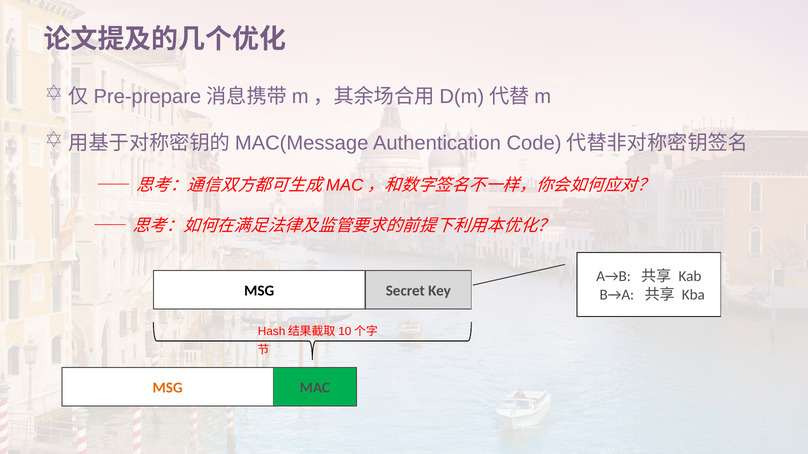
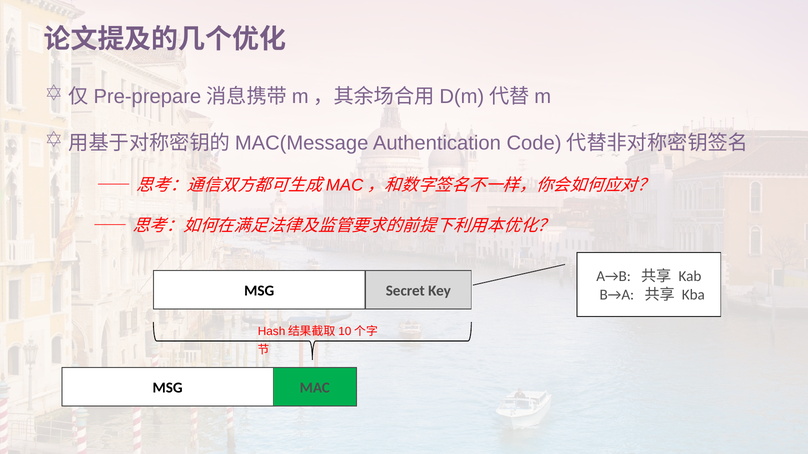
MSG at (168, 388) colour: orange -> black
